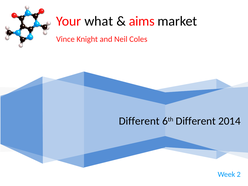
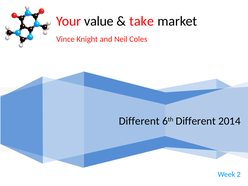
what: what -> value
aims: aims -> take
